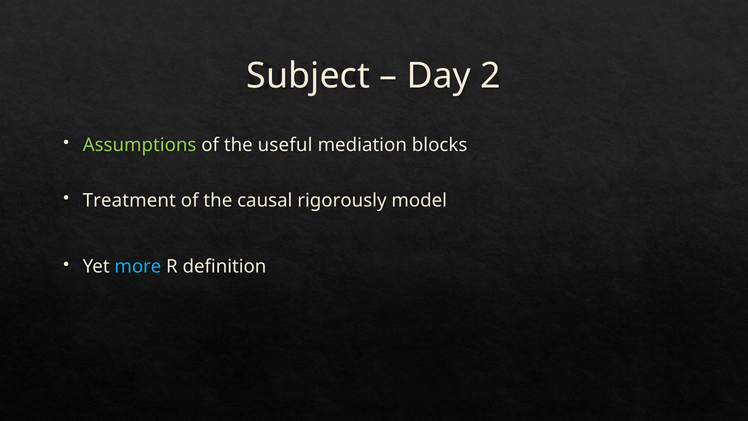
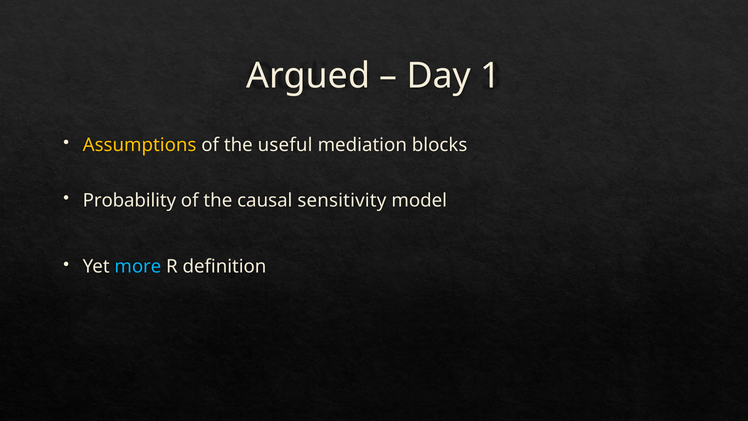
Subject: Subject -> Argued
2: 2 -> 1
Assumptions colour: light green -> yellow
Treatment: Treatment -> Probability
rigorously: rigorously -> sensitivity
